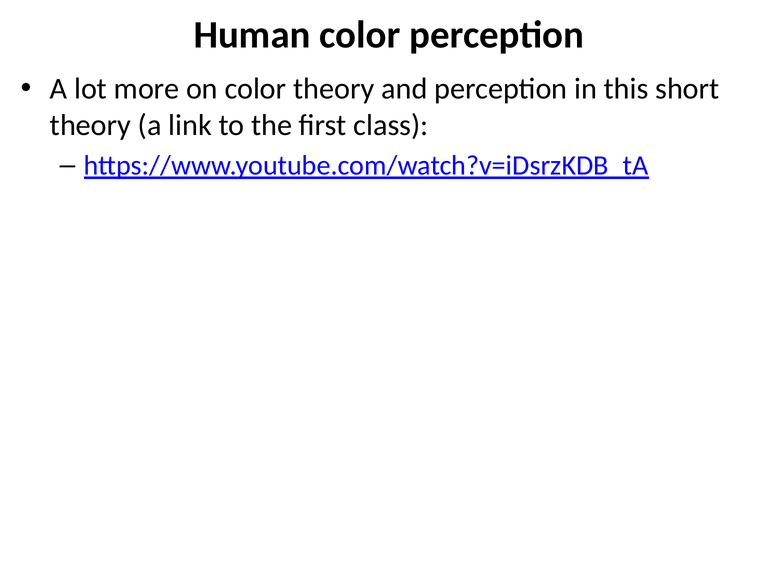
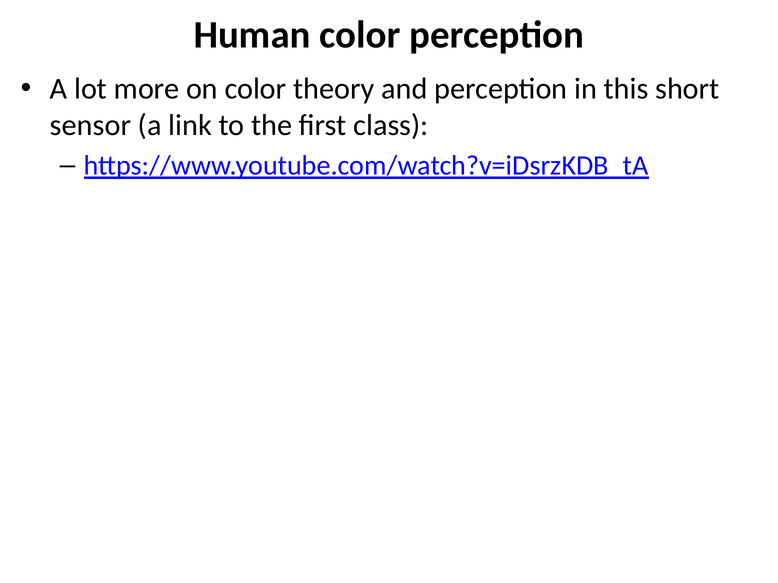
theory at (91, 125): theory -> sensor
